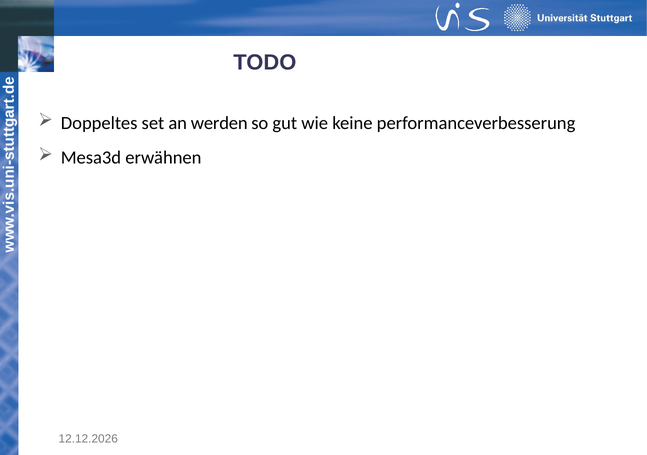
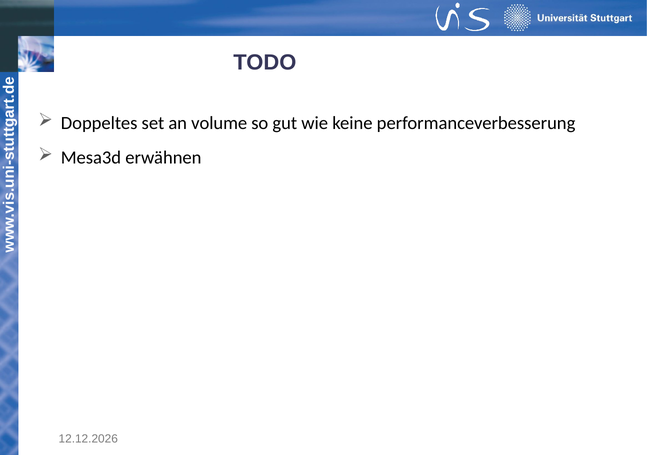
werden: werden -> volume
